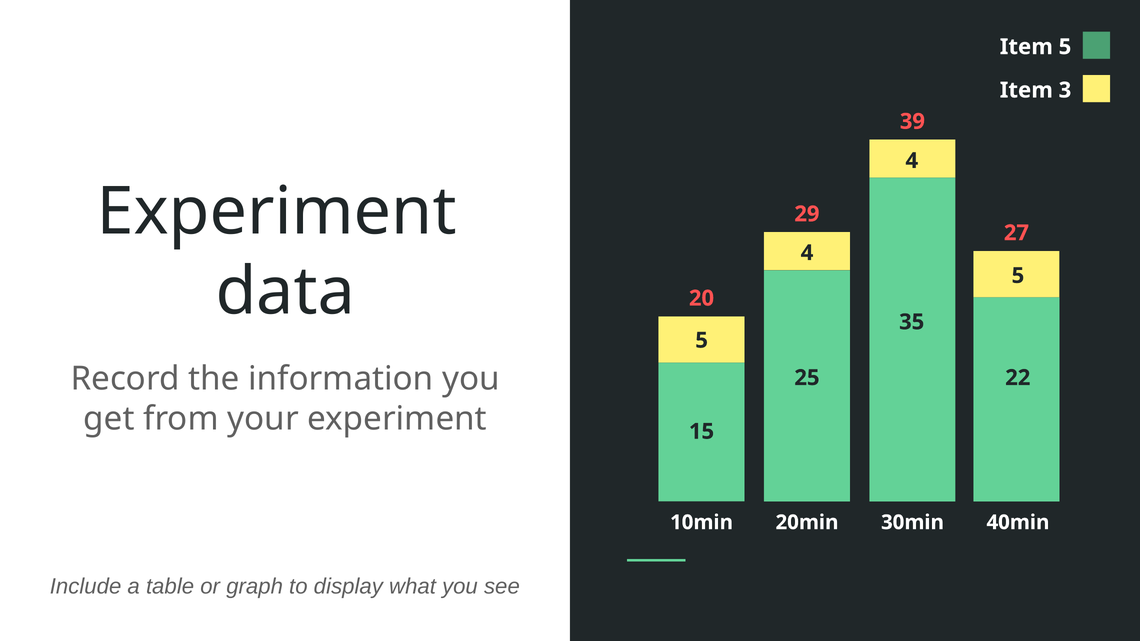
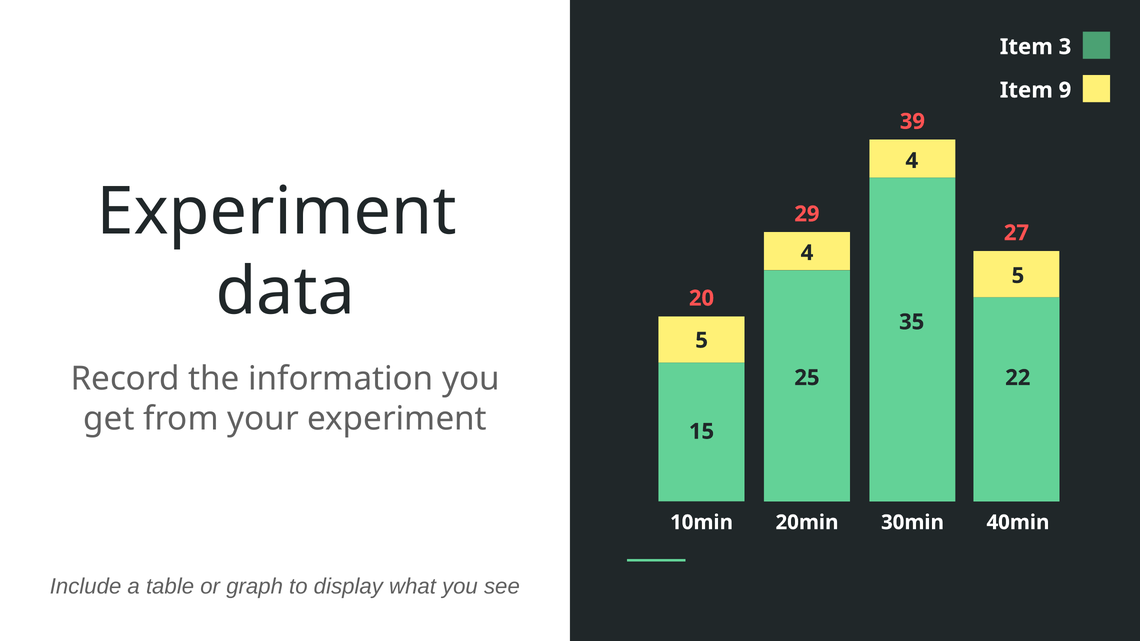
Item 5: 5 -> 3
3: 3 -> 9
